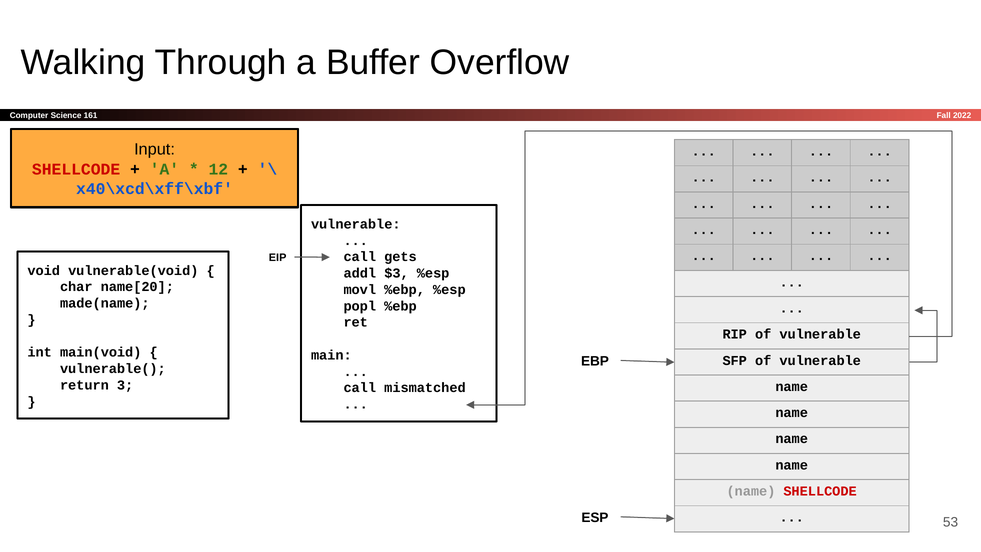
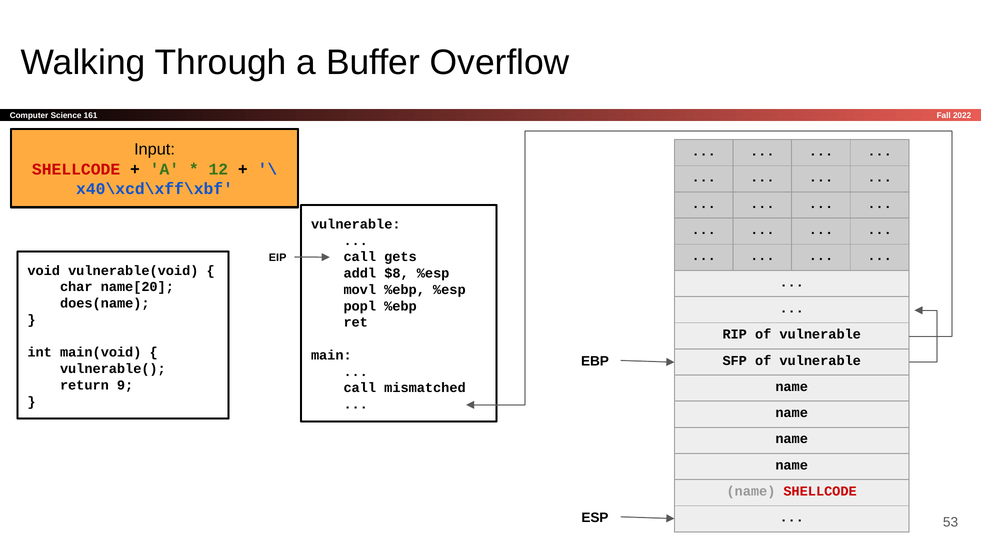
$3: $3 -> $8
made(name: made(name -> does(name
3: 3 -> 9
